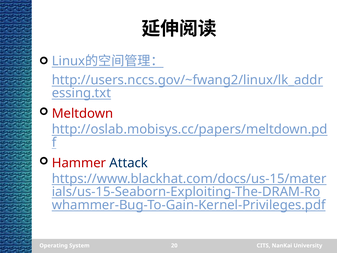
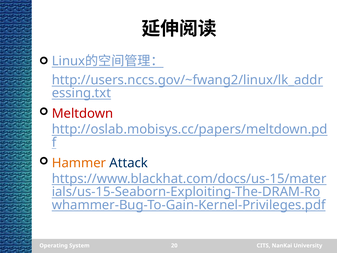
Hammer colour: red -> orange
